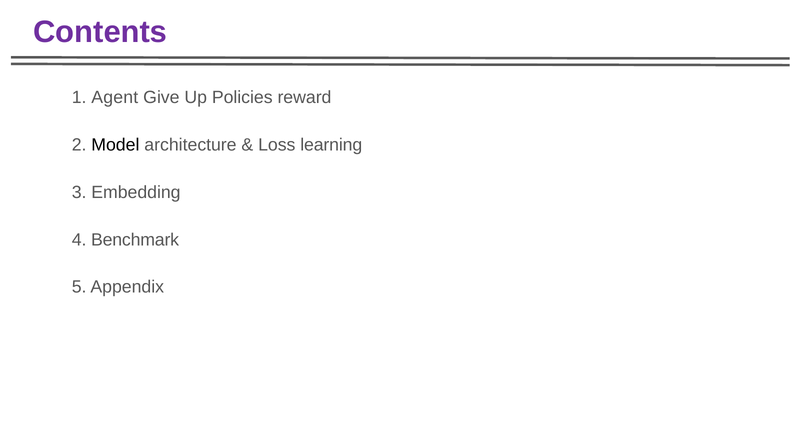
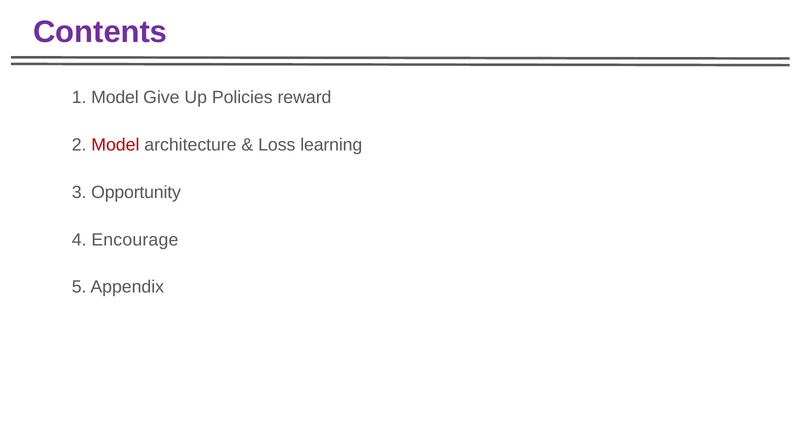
1 Agent: Agent -> Model
Model at (115, 145) colour: black -> red
Embedding: Embedding -> Opportunity
Benchmark: Benchmark -> Encourage
